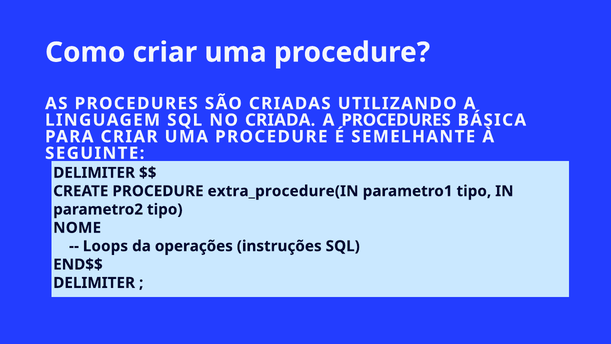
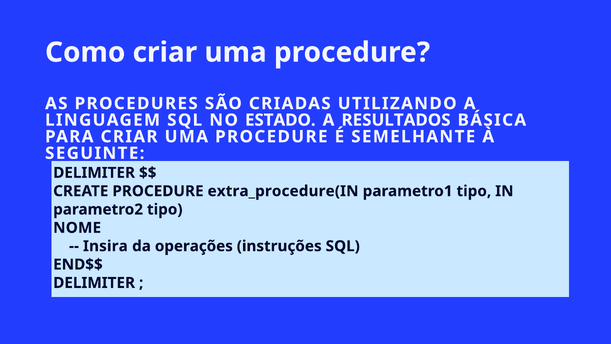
CRIADA: CRIADA -> ESTADO
A PROCEDURES: PROCEDURES -> RESULTADOS
Loops: Loops -> Insira
